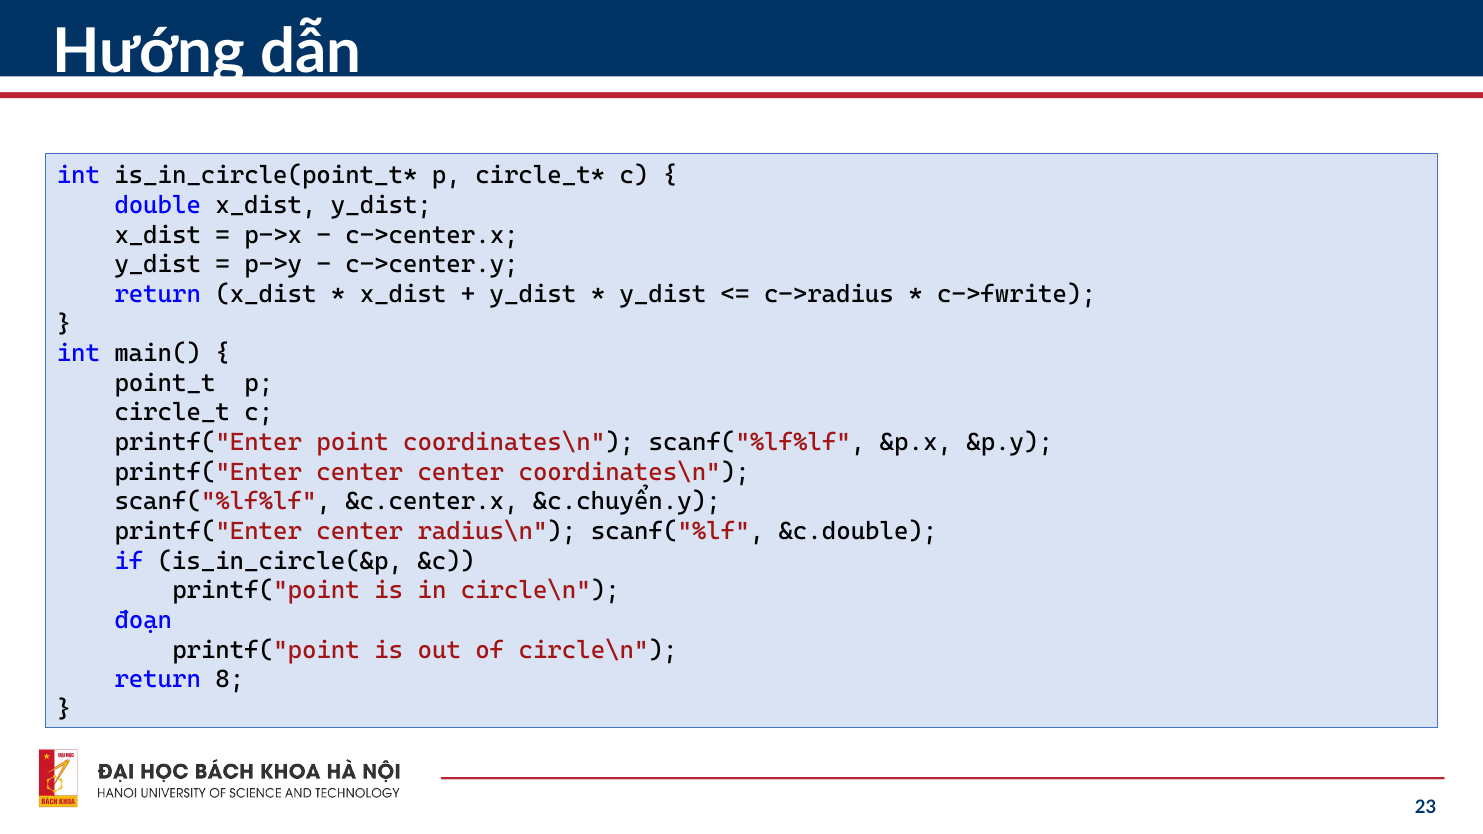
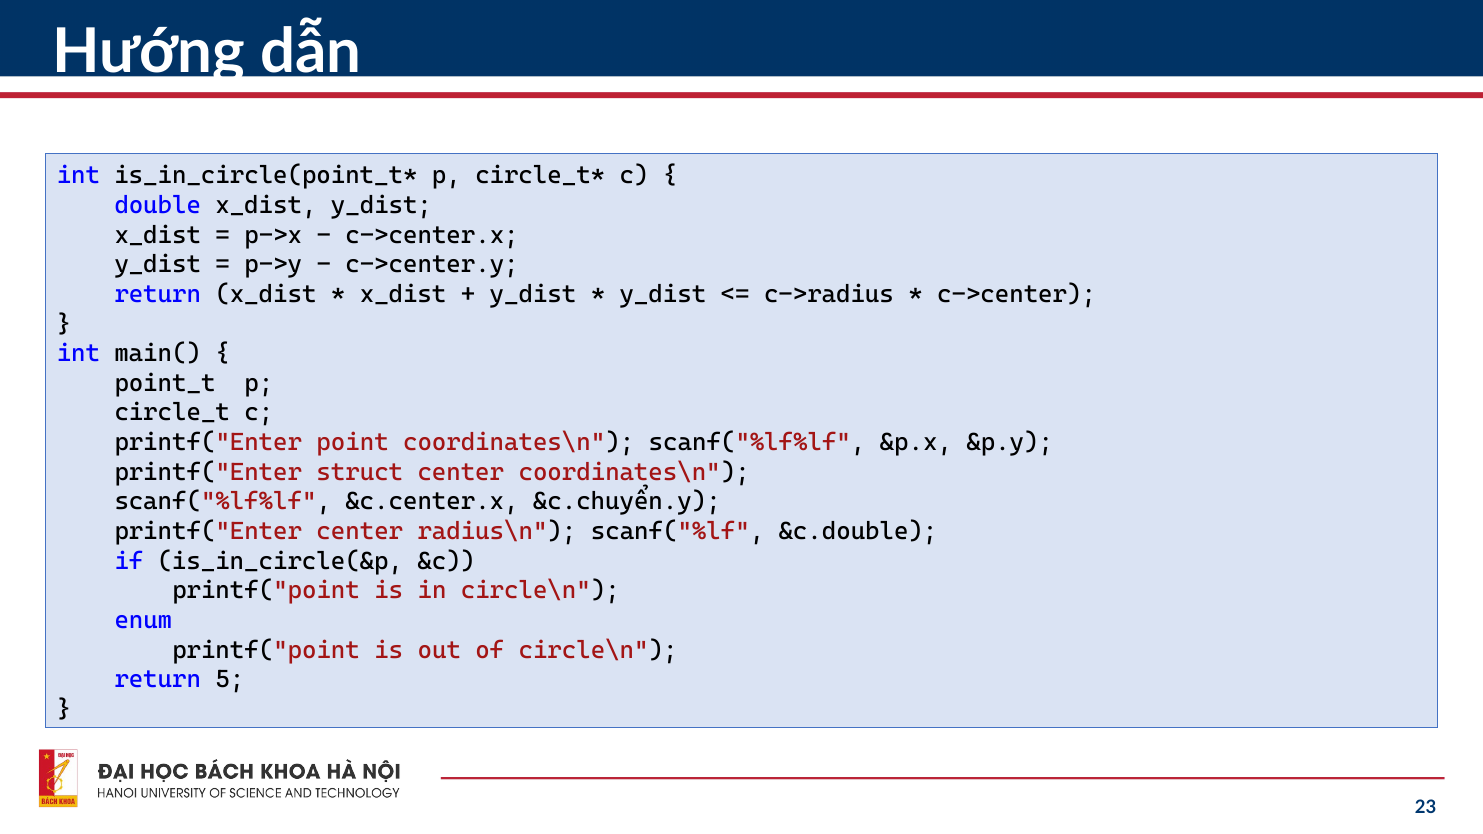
c->fwrite: c->fwrite -> c->center
center at (360, 472): center -> struct
đoạn: đoạn -> enum
8: 8 -> 5
